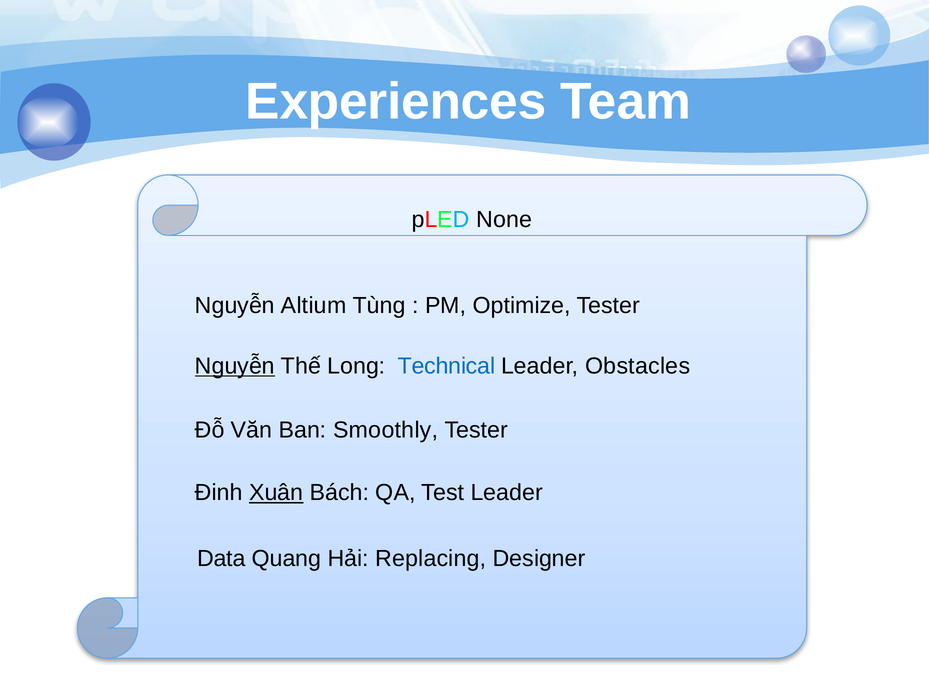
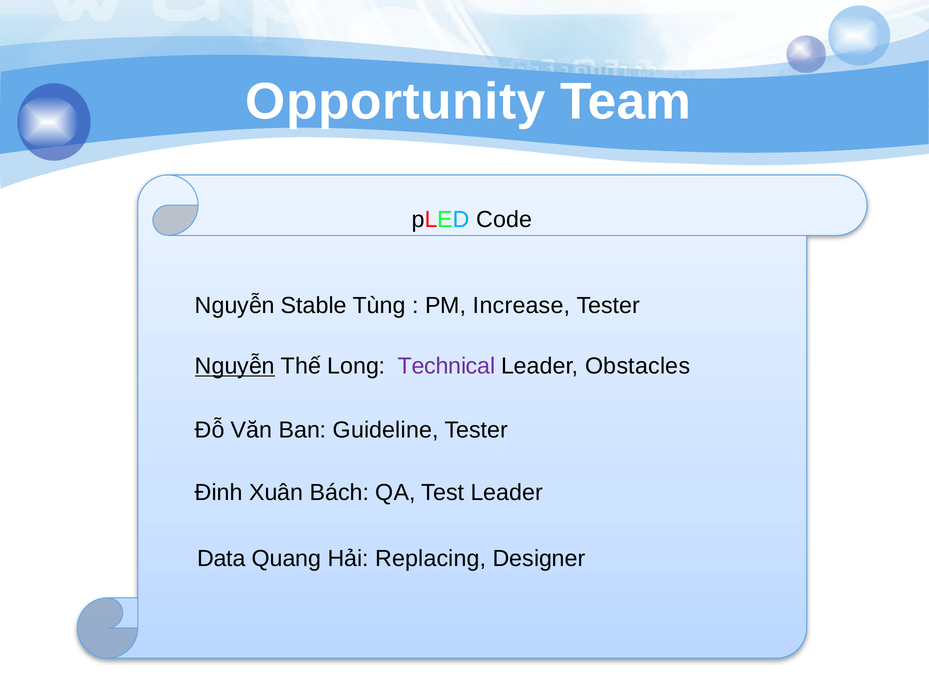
Experiences: Experiences -> Opportunity
None: None -> Code
Altium: Altium -> Stable
Optimize: Optimize -> Increase
Technical colour: blue -> purple
Smoothly: Smoothly -> Guideline
Xuân underline: present -> none
